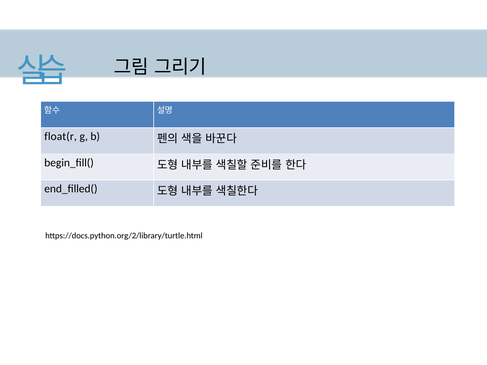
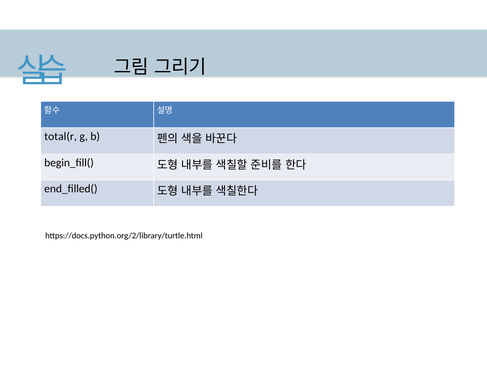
float(r: float(r -> total(r
